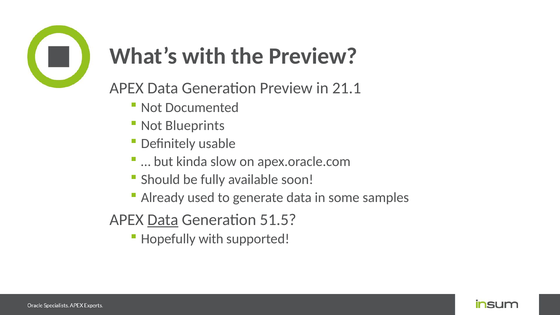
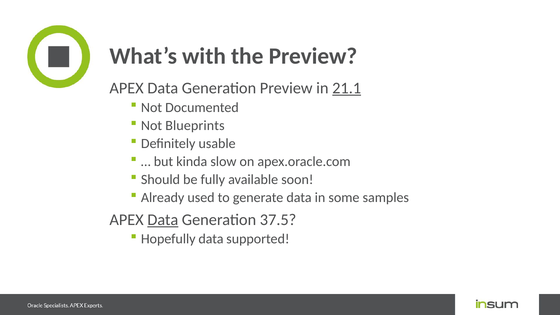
21.1 underline: none -> present
51.5: 51.5 -> 37.5
Hopefully with: with -> data
